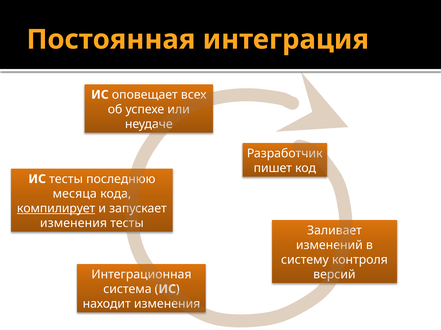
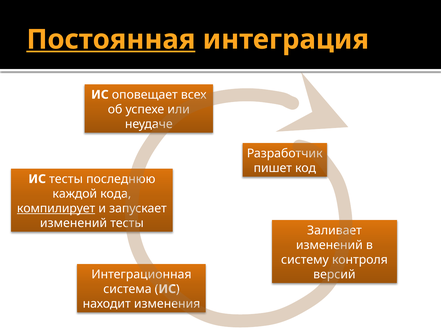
Постоянная underline: none -> present
месяца: месяца -> каждой
изменения at (74, 224): изменения -> изменений
